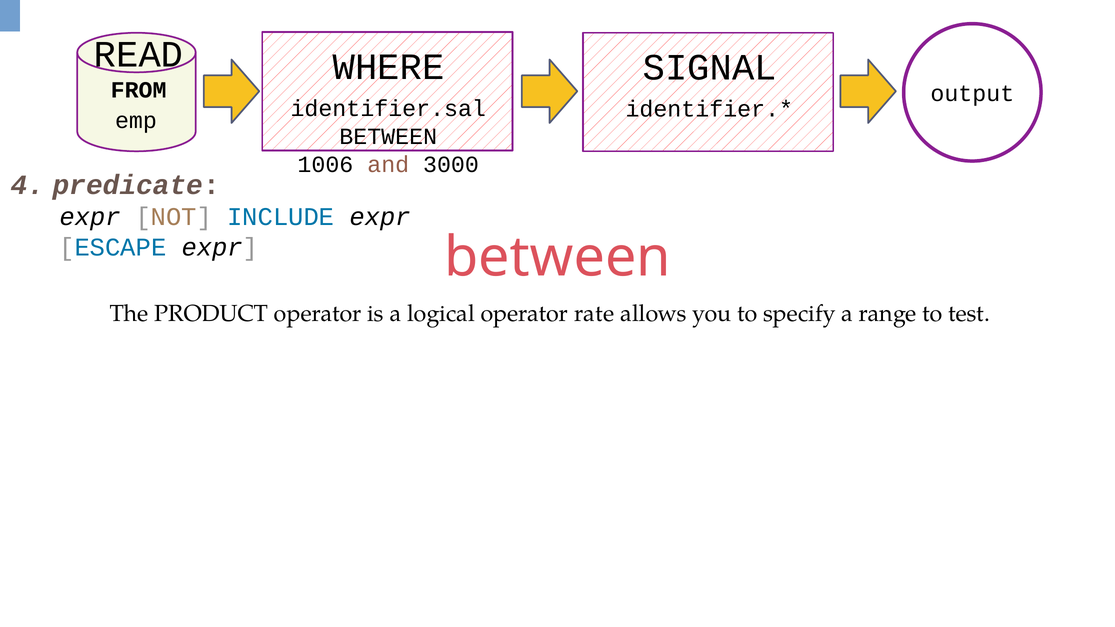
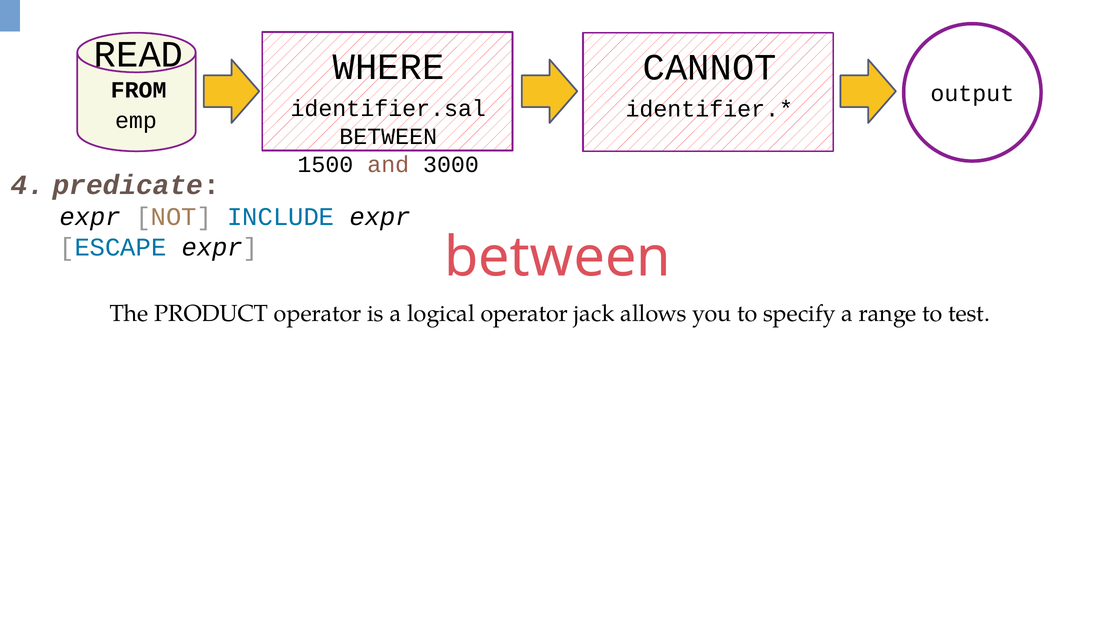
SIGNAL: SIGNAL -> CANNOT
1006: 1006 -> 1500
rate: rate -> jack
